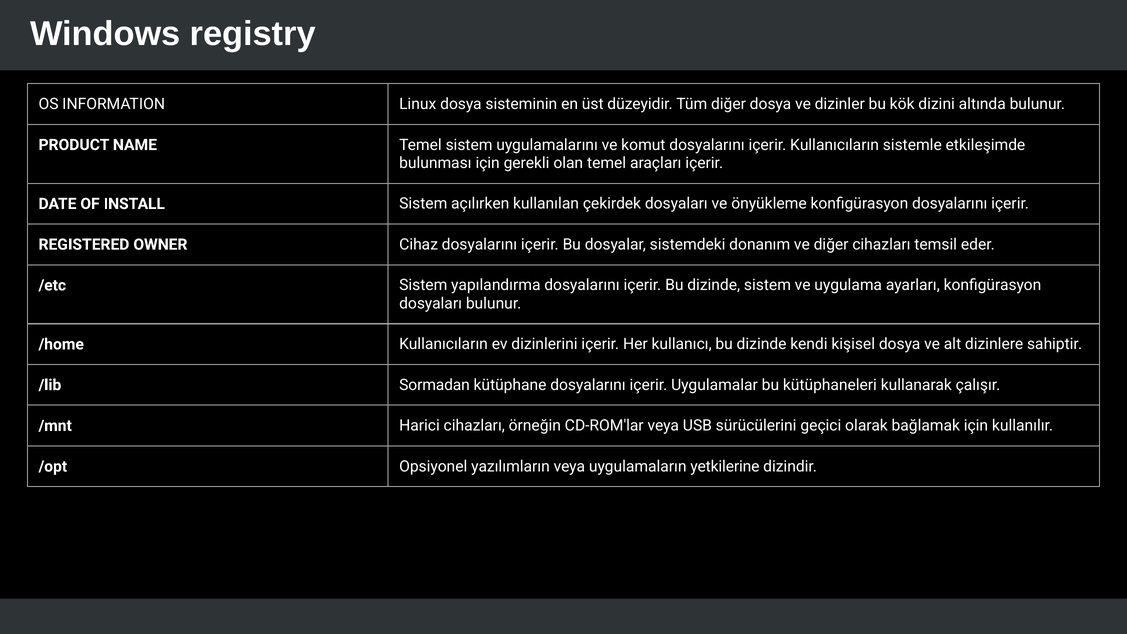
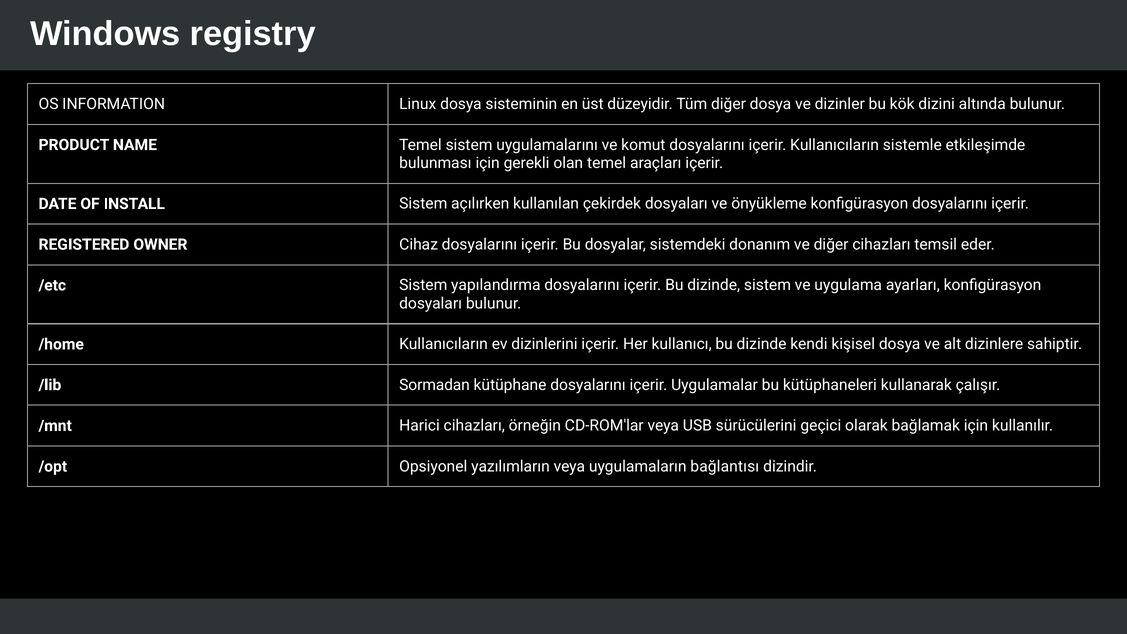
yetkilerine: yetkilerine -> bağlantısı
